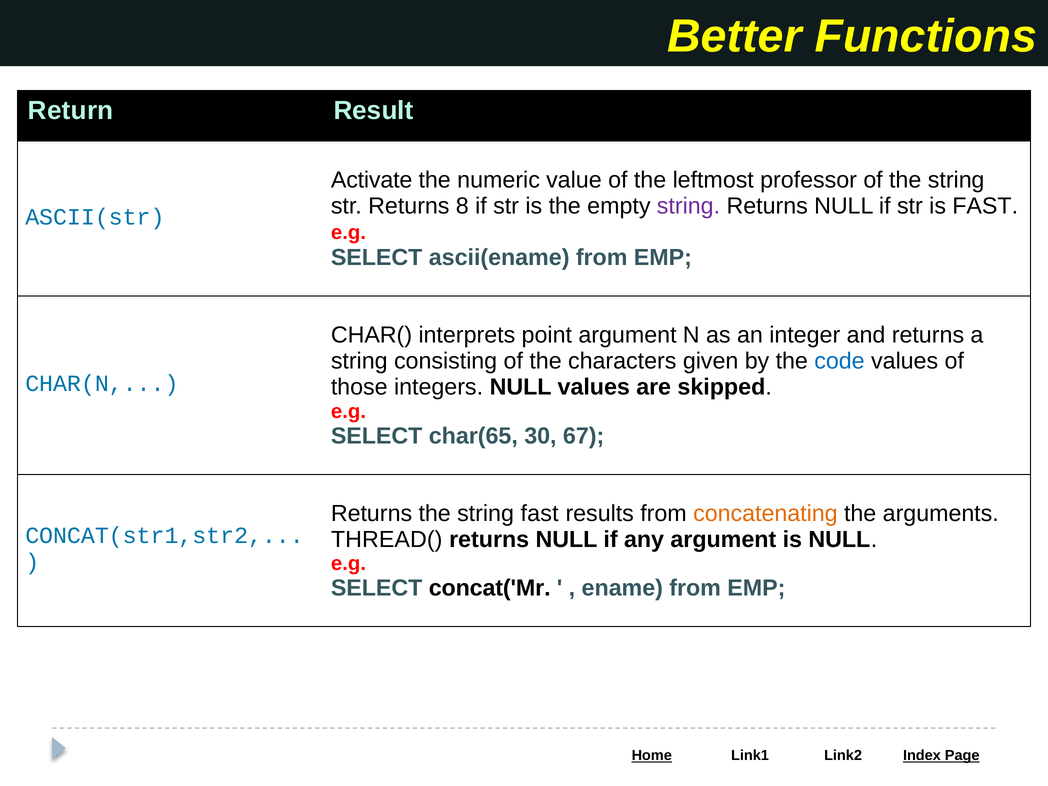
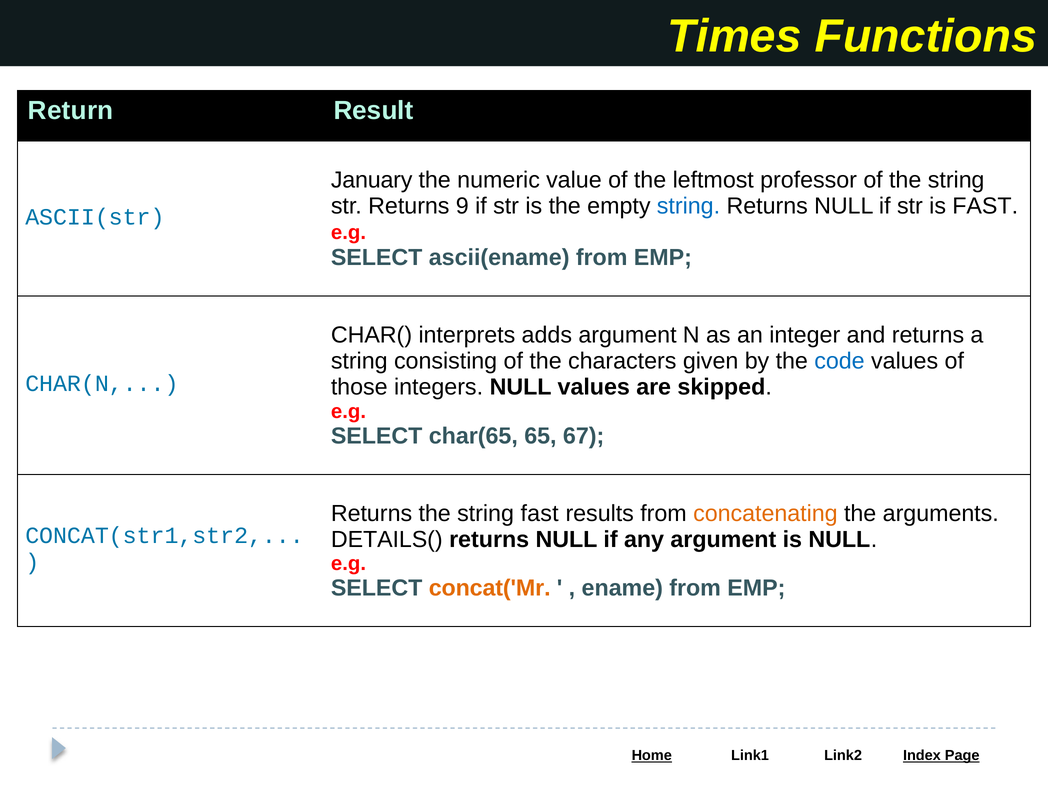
Better: Better -> Times
Activate: Activate -> January
8: 8 -> 9
string at (688, 206) colour: purple -> blue
point: point -> adds
30: 30 -> 65
THREAD(: THREAD( -> DETAILS(
concat('Mr colour: black -> orange
